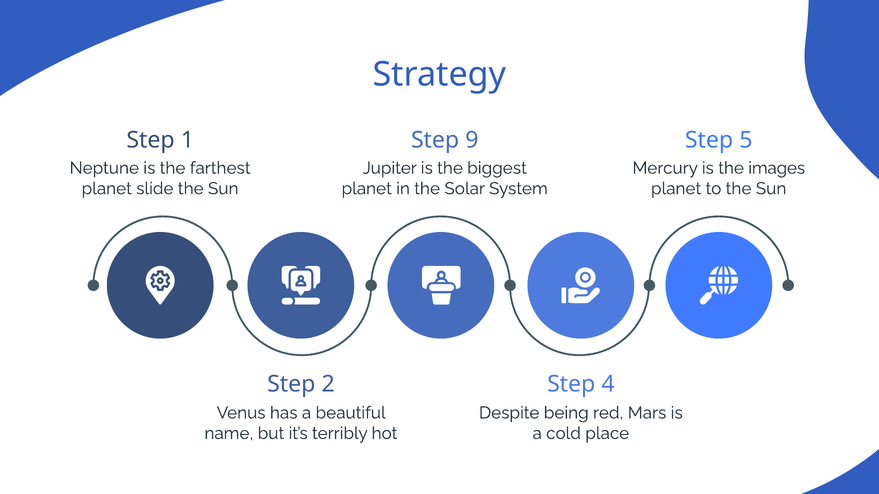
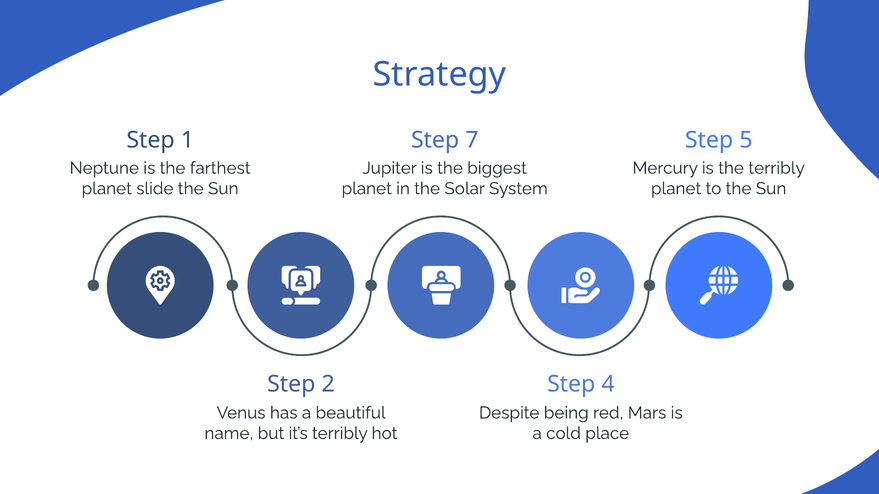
9: 9 -> 7
the images: images -> terribly
